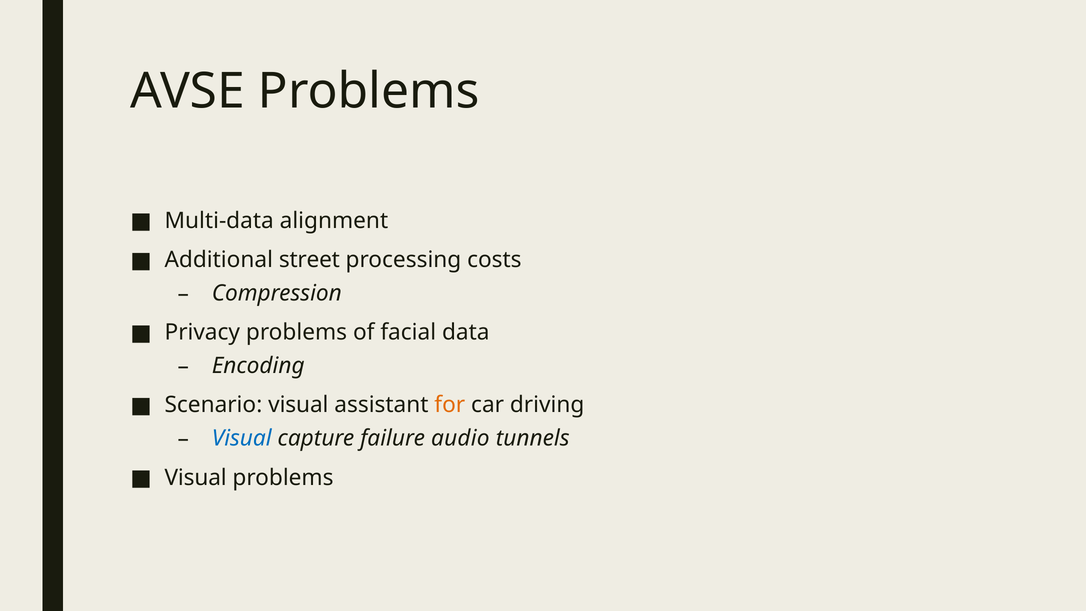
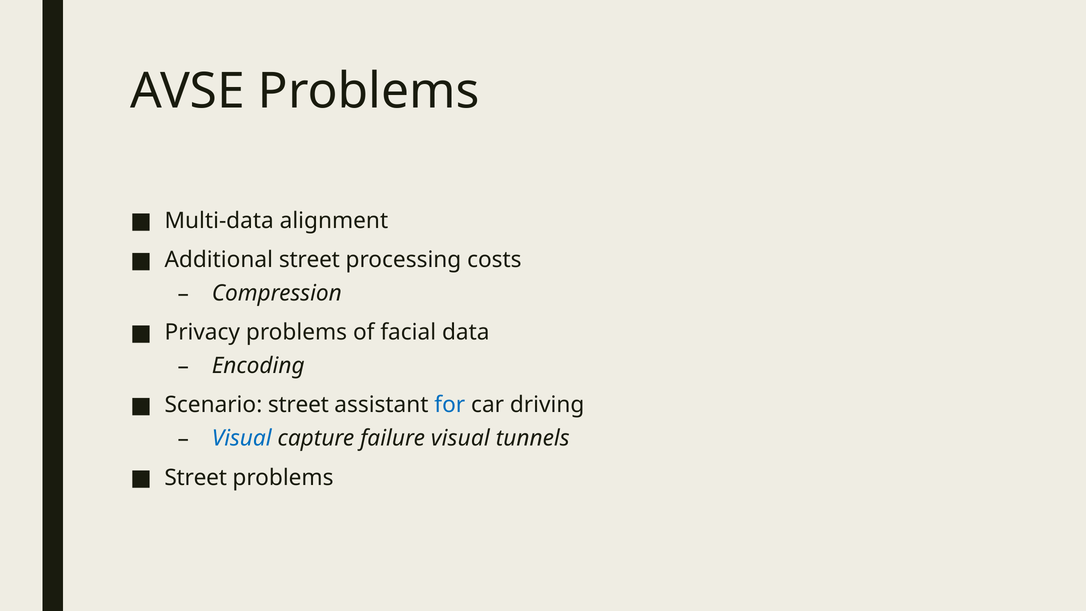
Scenario visual: visual -> street
for colour: orange -> blue
failure audio: audio -> visual
Visual at (196, 477): Visual -> Street
